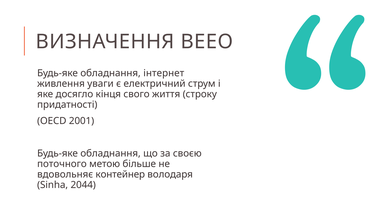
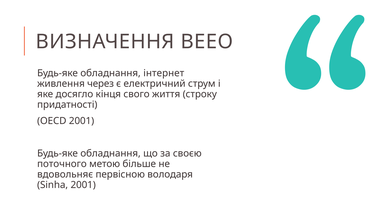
уваги: уваги -> через
контейнер: контейнер -> первісною
Sinha 2044: 2044 -> 2001
